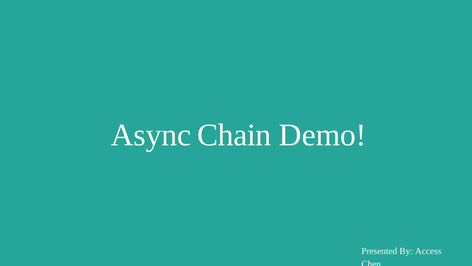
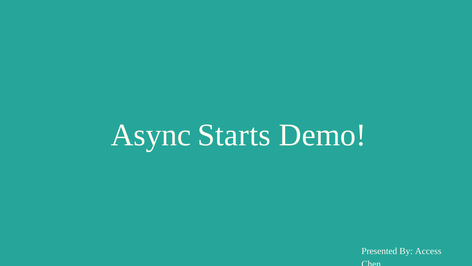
Chain: Chain -> Starts
